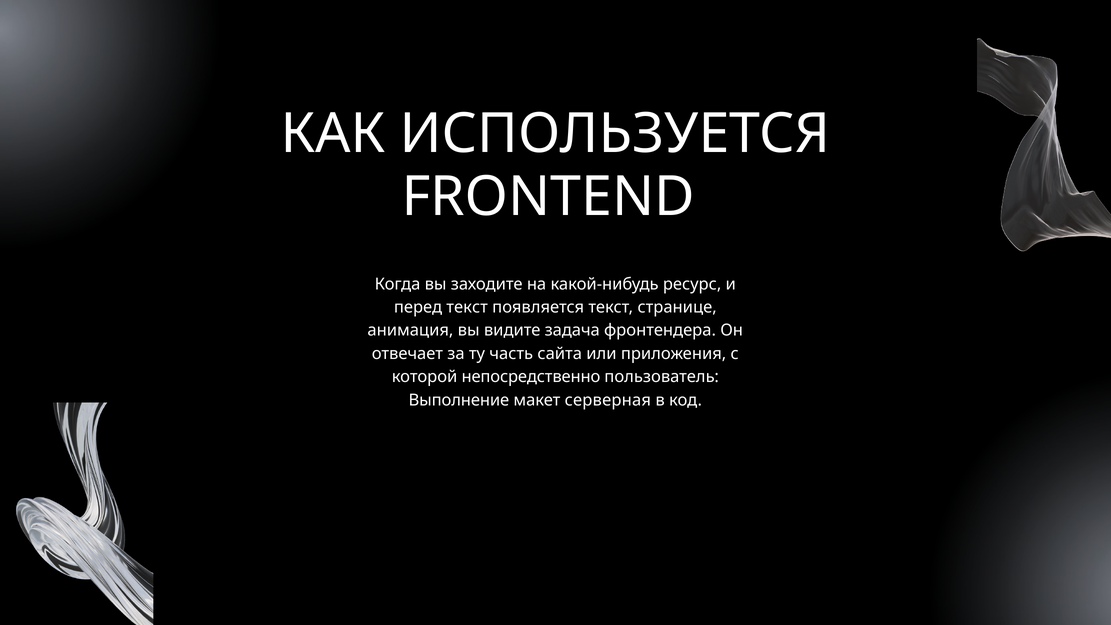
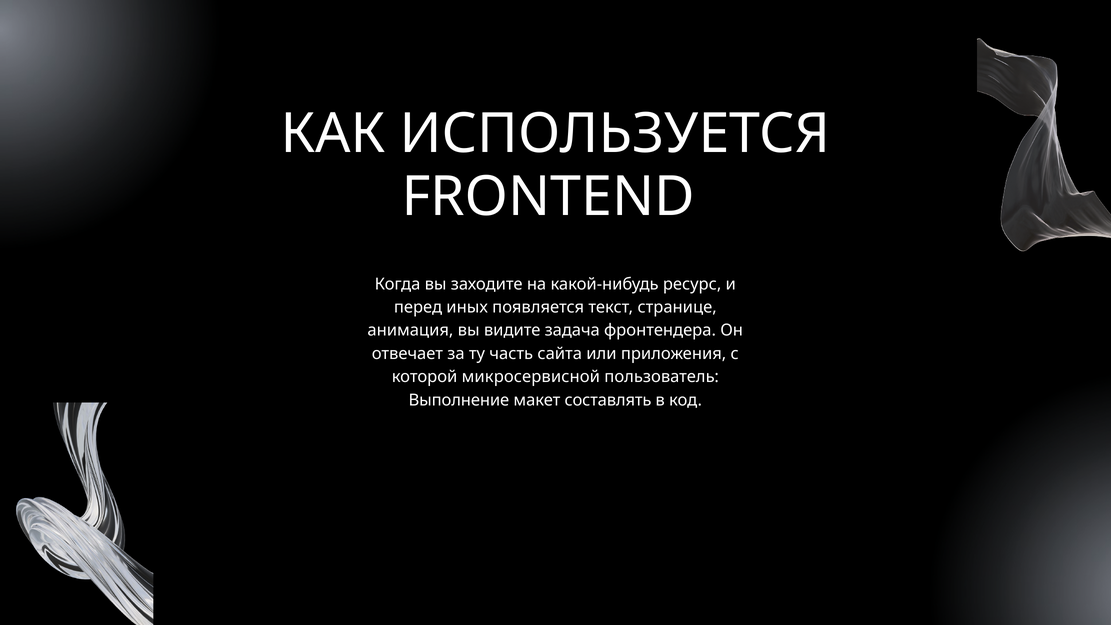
перед текст: текст -> иных
непосредственно: непосредственно -> микросервисной
серверная: серверная -> составлять
